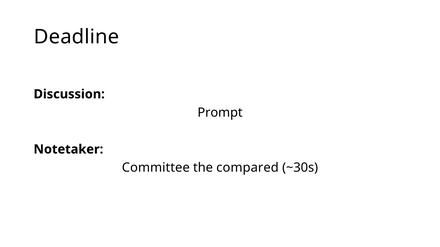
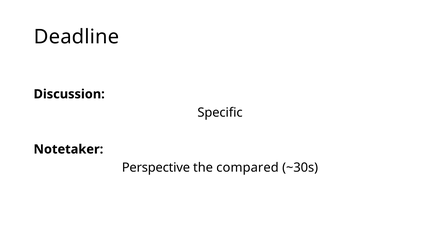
Prompt: Prompt -> Specific
Committee: Committee -> Perspective
